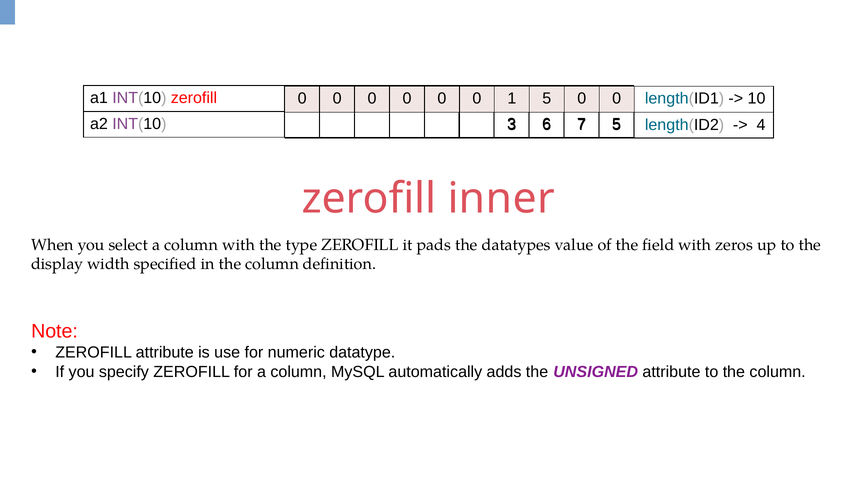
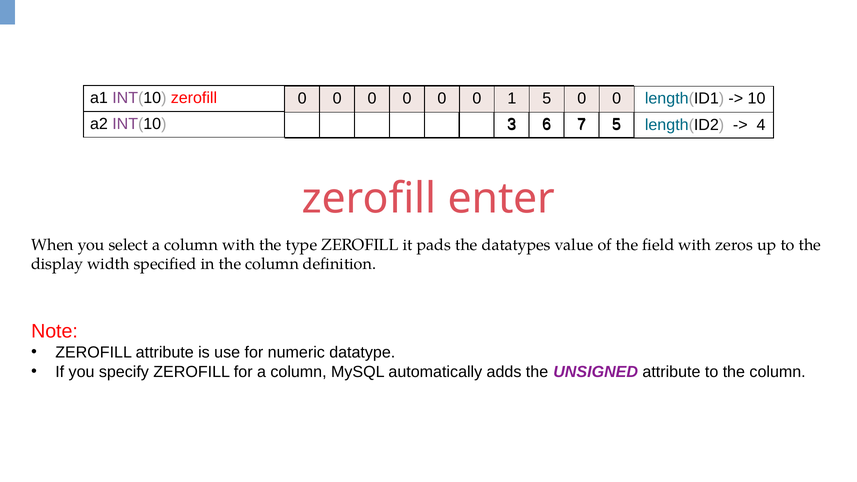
inner: inner -> enter
